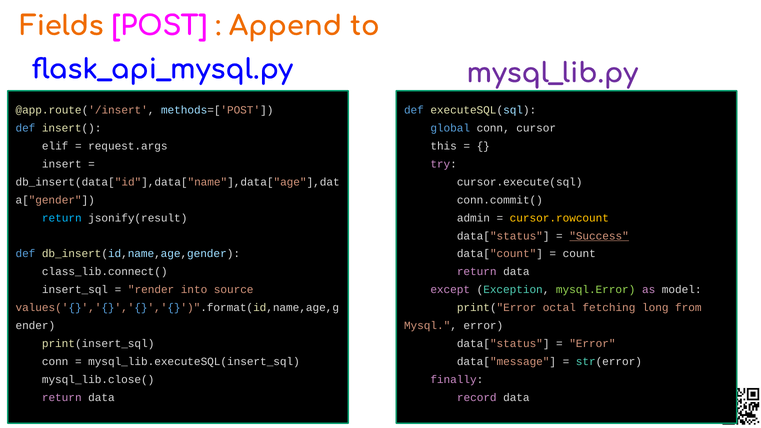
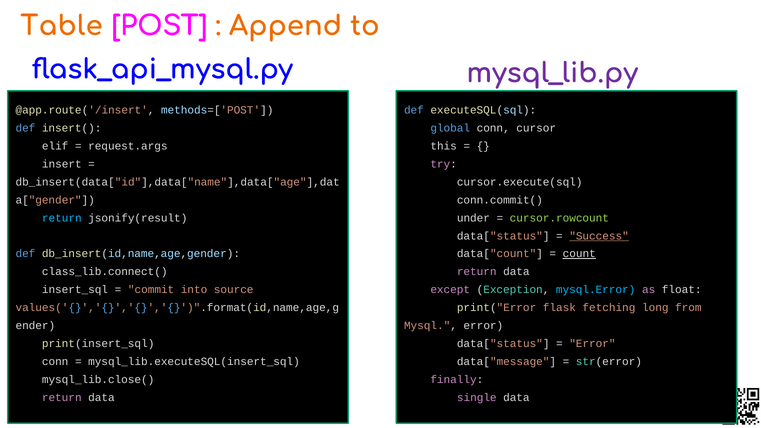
Fields: Fields -> Table
admin: admin -> under
cursor.rowcount colour: yellow -> light green
count underline: none -> present
render: render -> commit
mysql.Error colour: light green -> light blue
model: model -> float
octal: octal -> flask
record: record -> single
